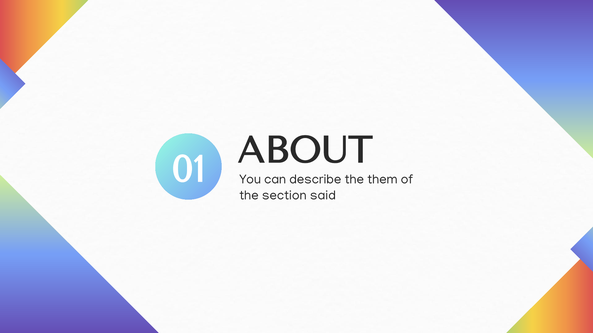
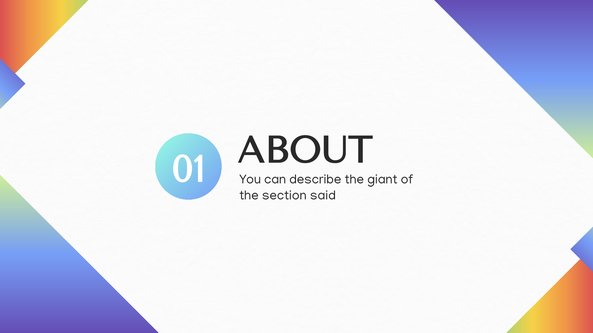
them: them -> giant
